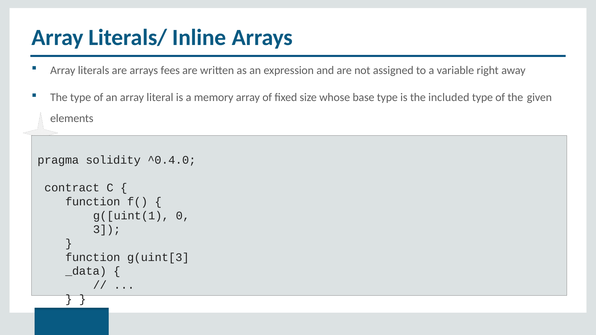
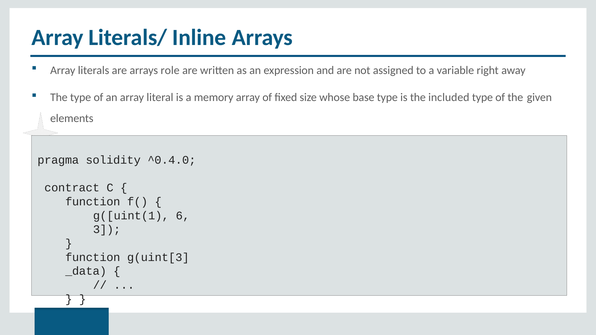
fees: fees -> role
0: 0 -> 6
